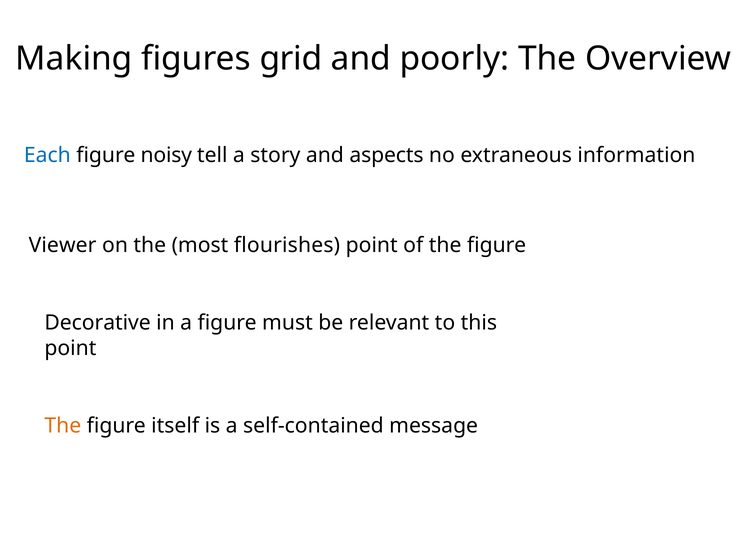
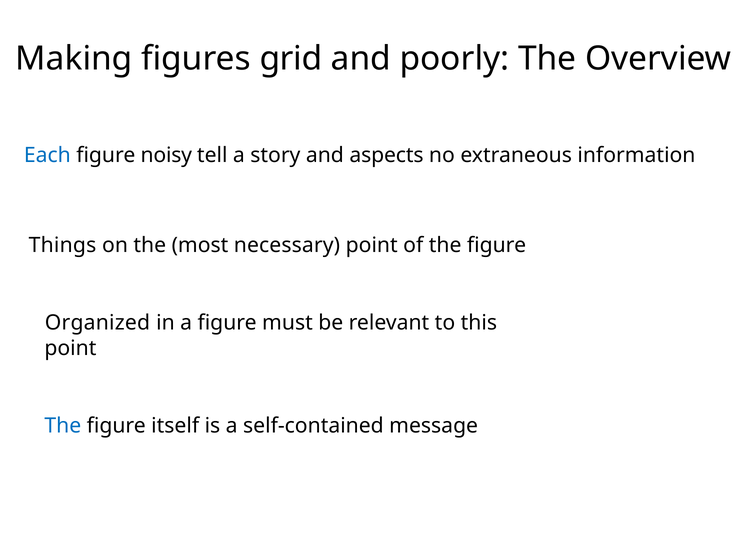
Viewer: Viewer -> Things
flourishes: flourishes -> necessary
Decorative: Decorative -> Organized
The at (63, 426) colour: orange -> blue
